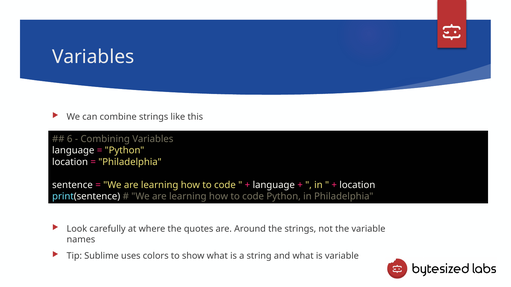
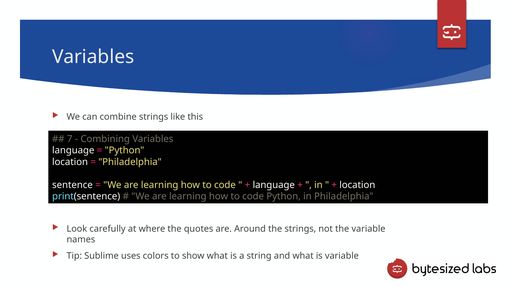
6: 6 -> 7
